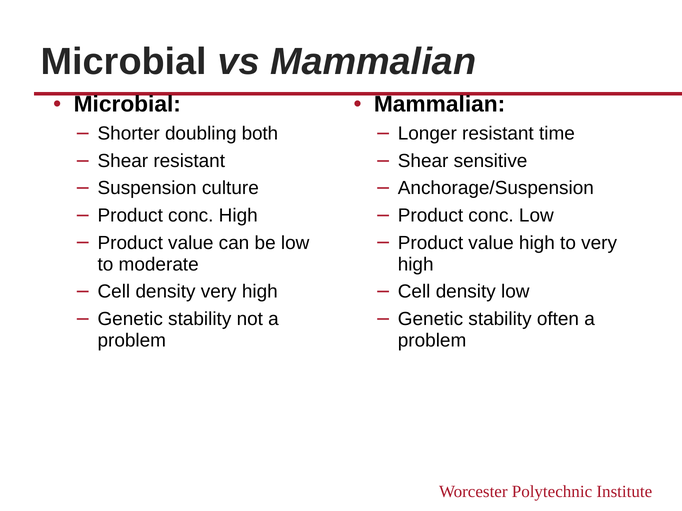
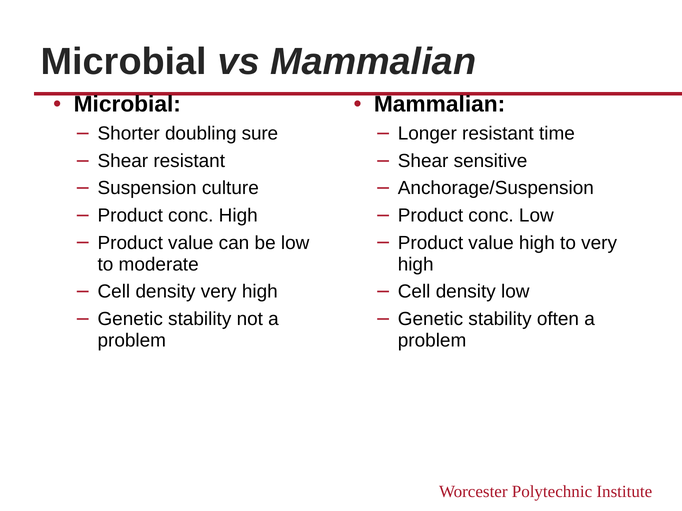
both: both -> sure
